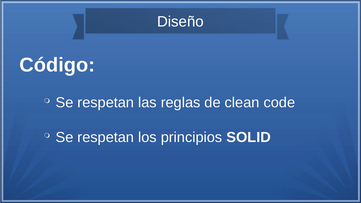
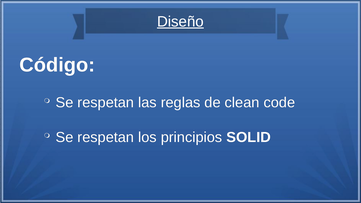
Diseño underline: none -> present
